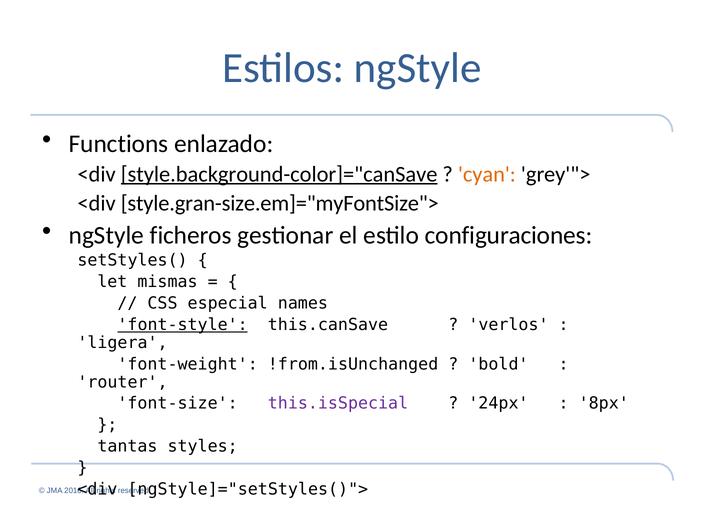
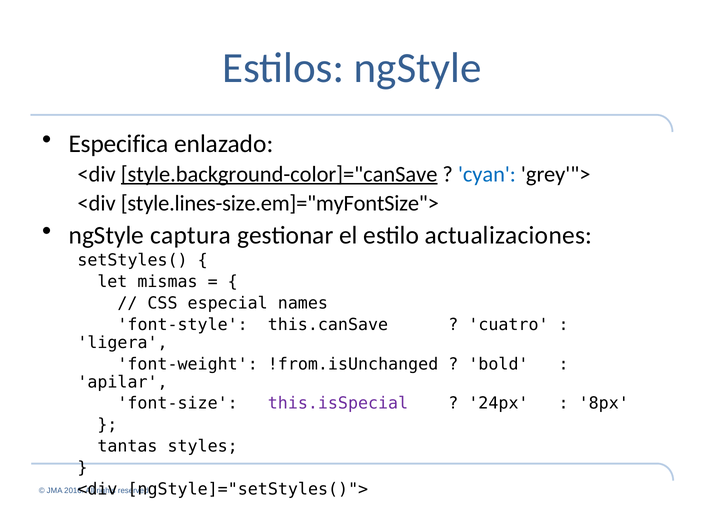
Functions: Functions -> Especifica
cyan colour: orange -> blue
style.gran-size.em]="myFontSize">: style.gran-size.em]="myFontSize"> -> style.lines-size.em]="myFontSize">
ficheros: ficheros -> captura
configuraciones: configuraciones -> actualizaciones
font-style underline: present -> none
verlos: verlos -> cuatro
router: router -> apilar
